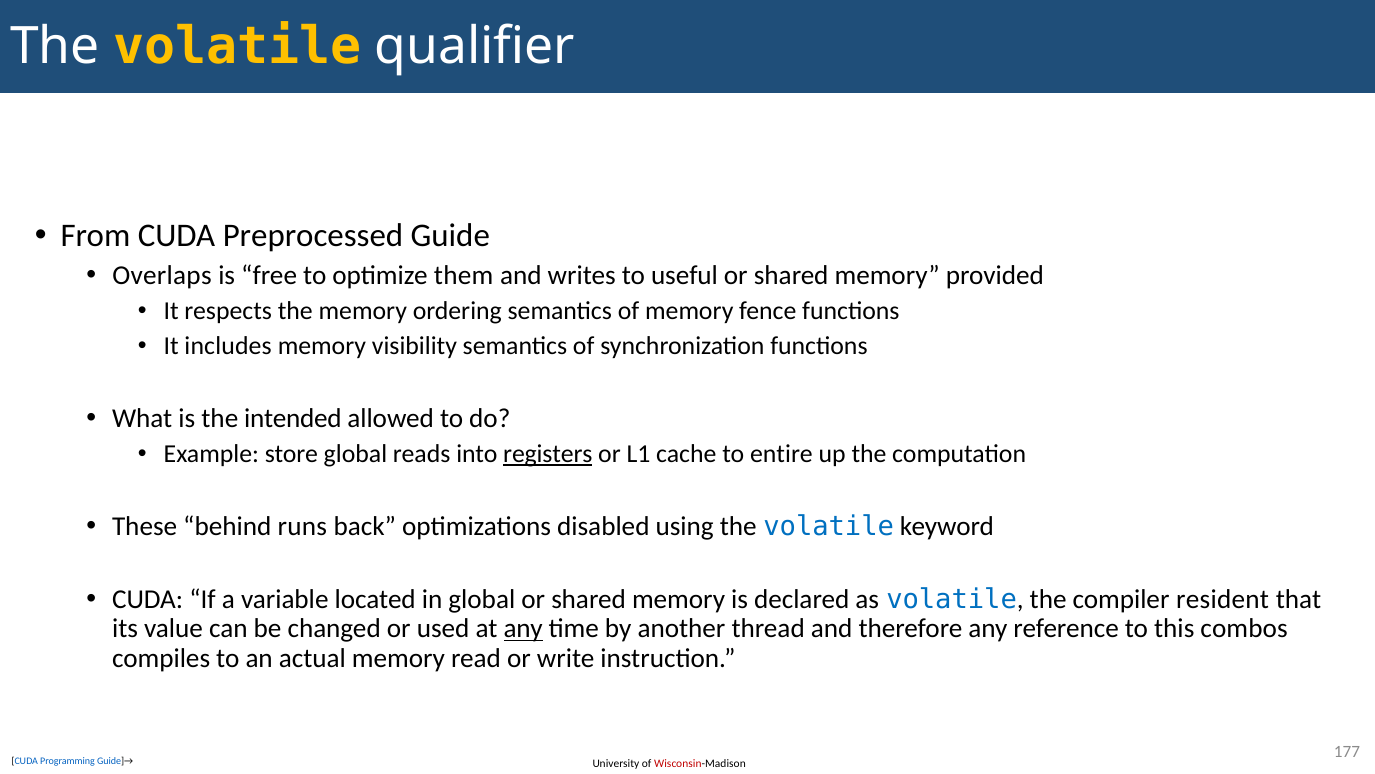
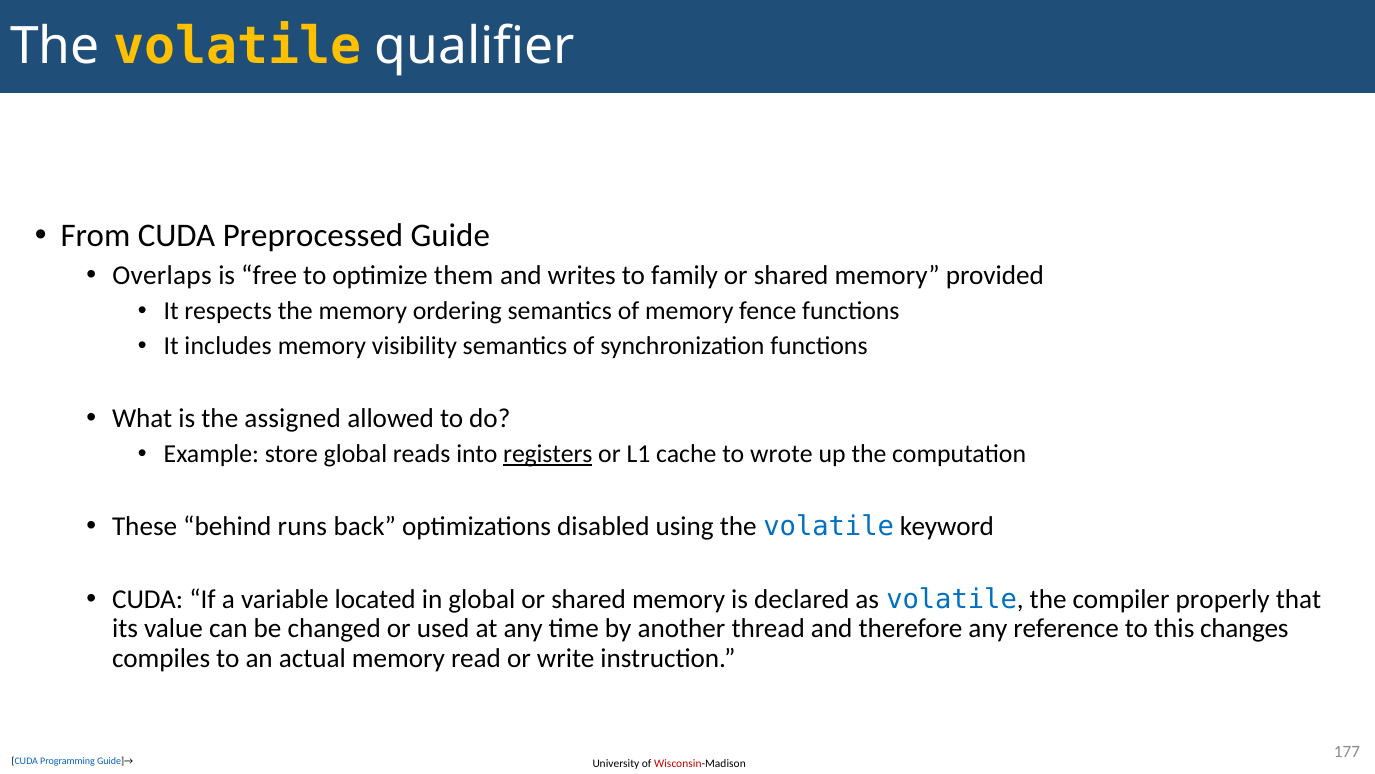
useful: useful -> family
intended: intended -> assigned
entire: entire -> wrote
resident: resident -> properly
any at (523, 628) underline: present -> none
combos: combos -> changes
